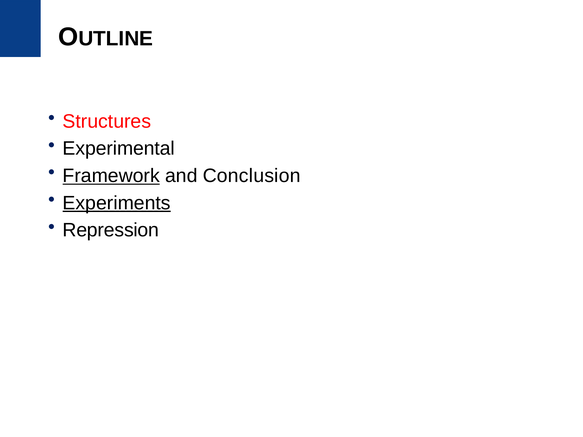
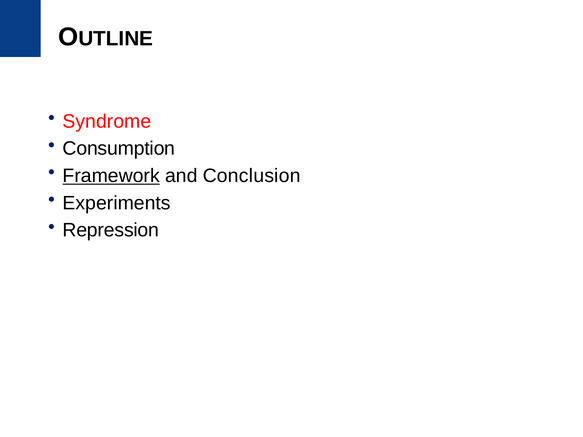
Structures: Structures -> Syndrome
Experimental: Experimental -> Consumption
Experiments underline: present -> none
